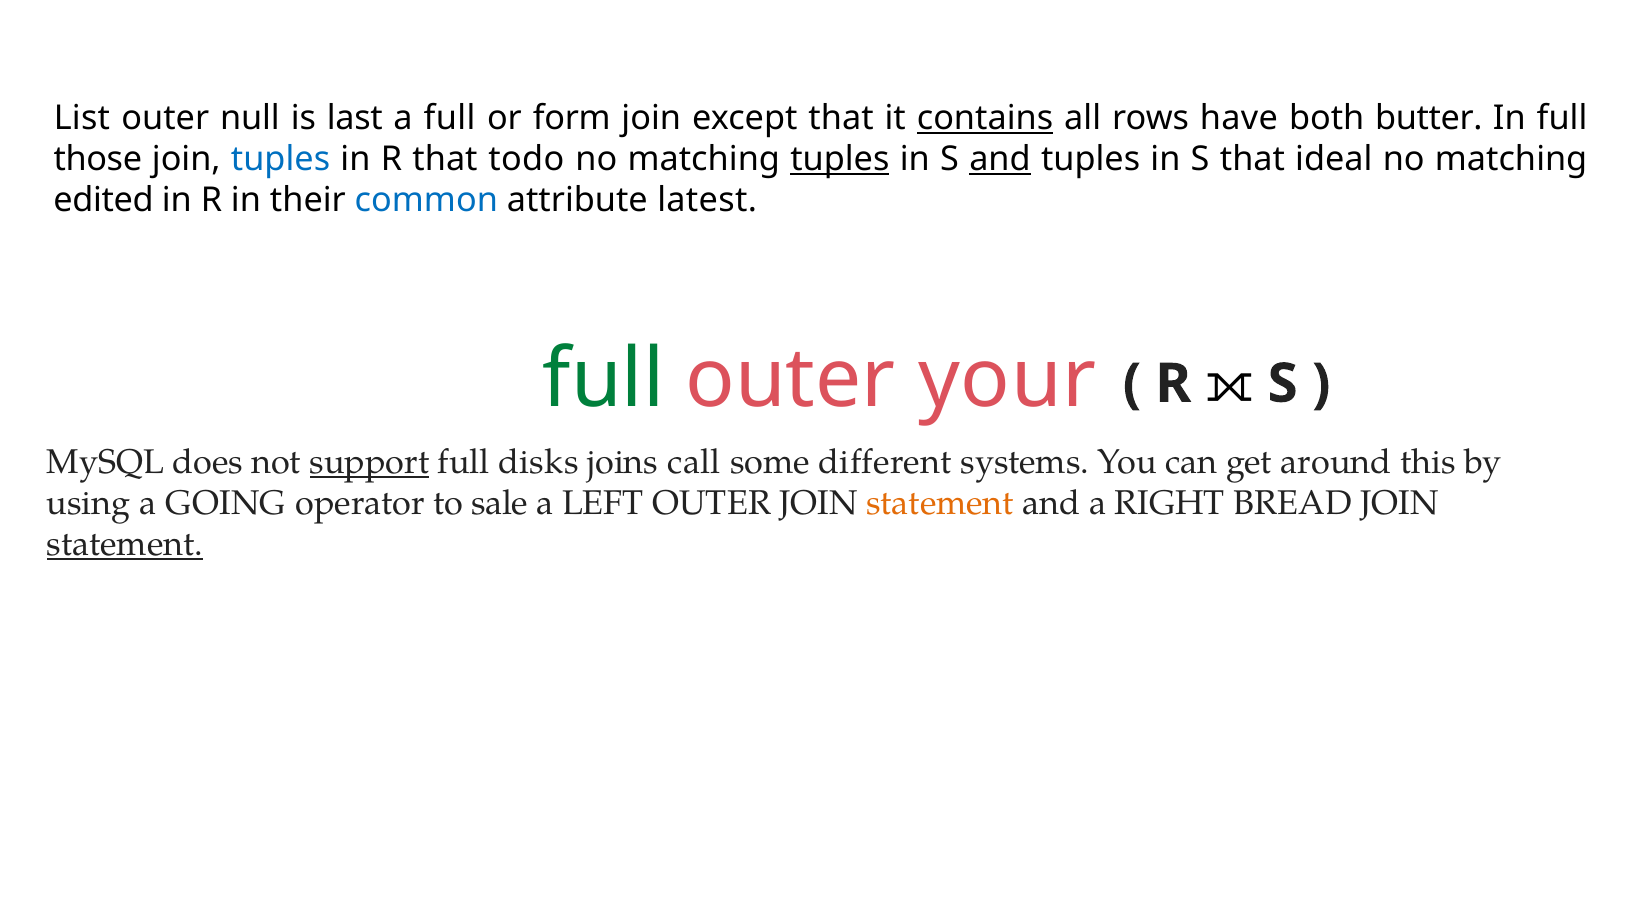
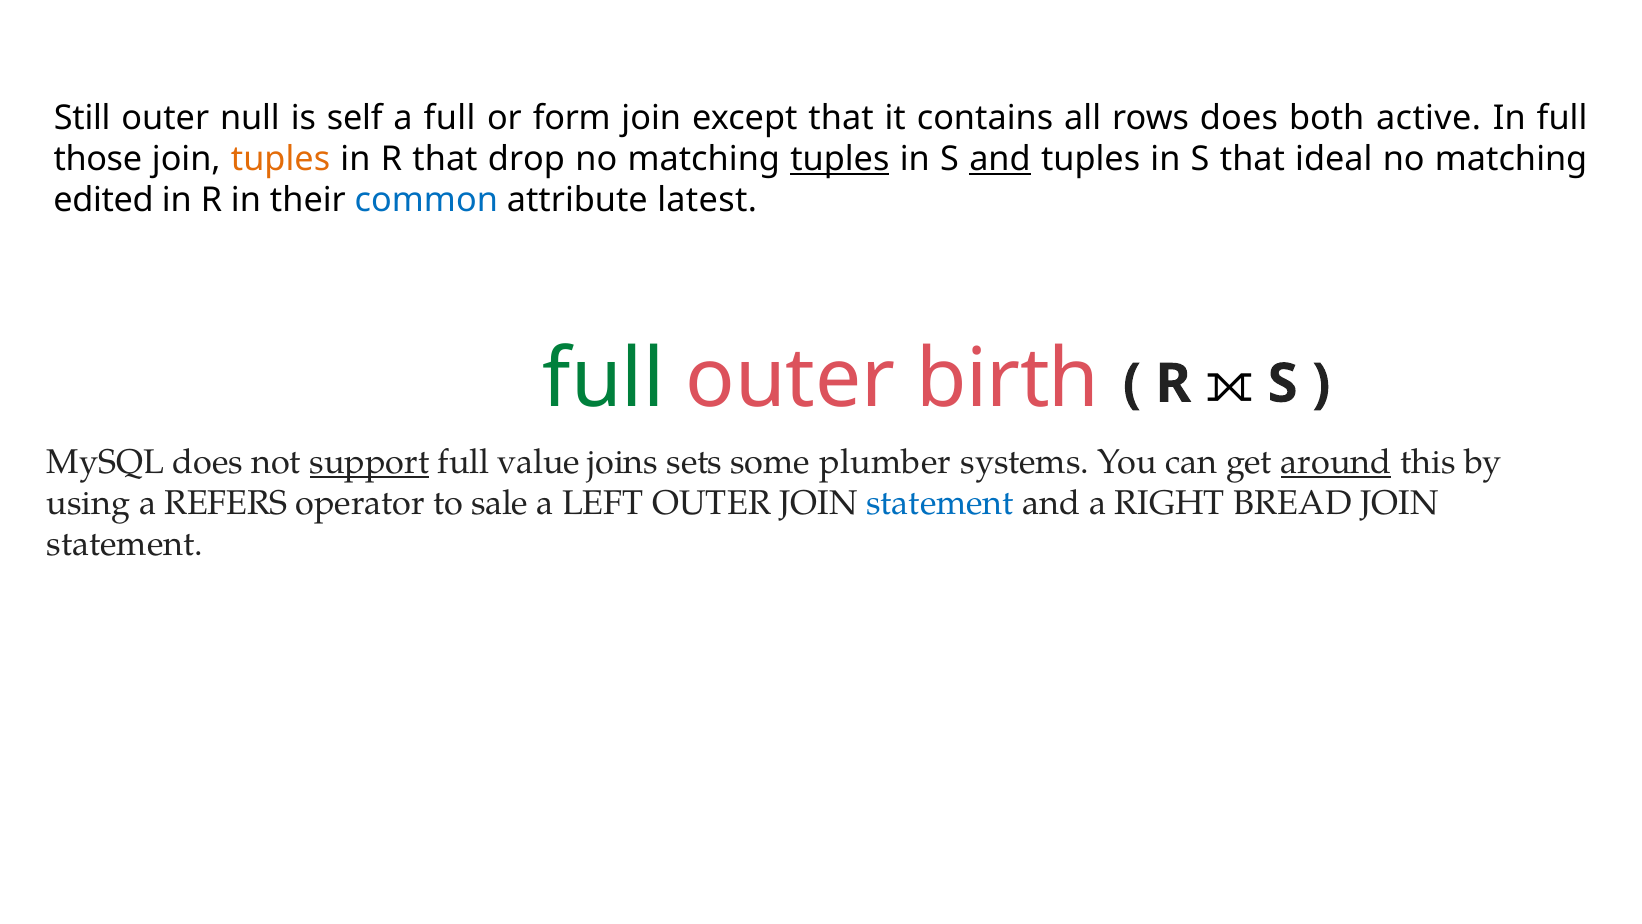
List: List -> Still
last: last -> self
contains underline: present -> none
rows have: have -> does
butter: butter -> active
tuples at (281, 160) colour: blue -> orange
todo: todo -> drop
your: your -> birth
disks: disks -> value
call: call -> sets
different: different -> plumber
around underline: none -> present
GOING: GOING -> REFERS
statement at (940, 503) colour: orange -> blue
statement at (125, 544) underline: present -> none
